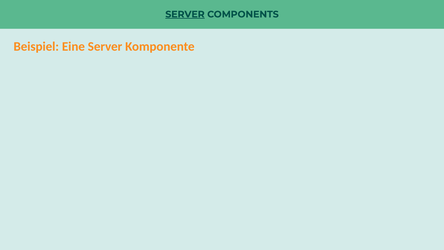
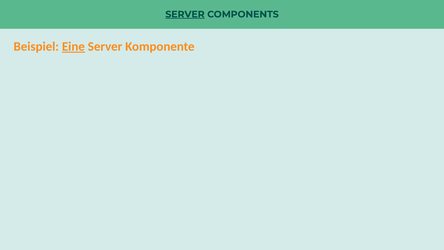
Eine underline: none -> present
